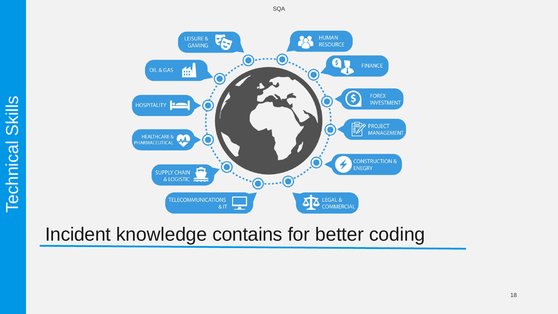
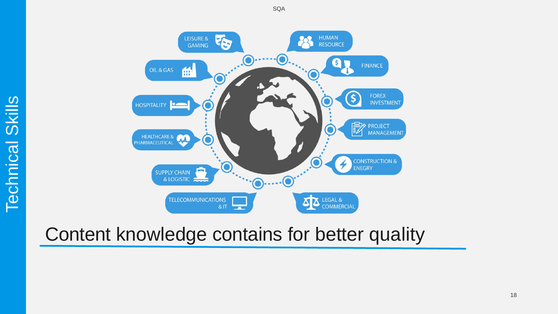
Incident: Incident -> Content
coding: coding -> quality
